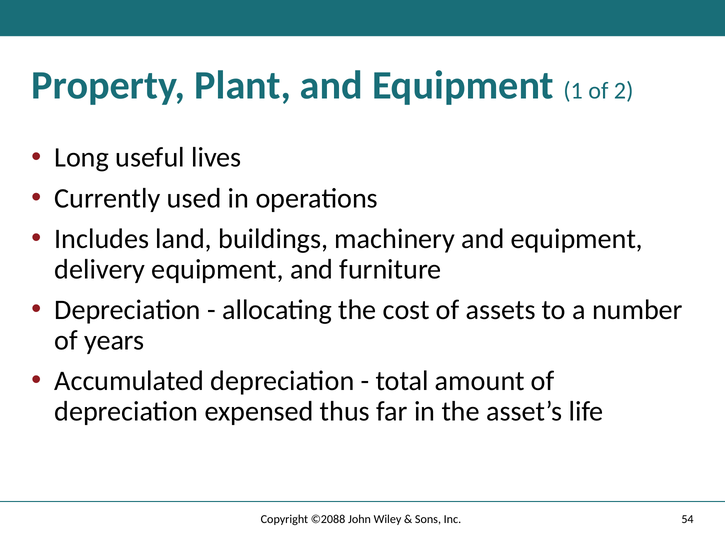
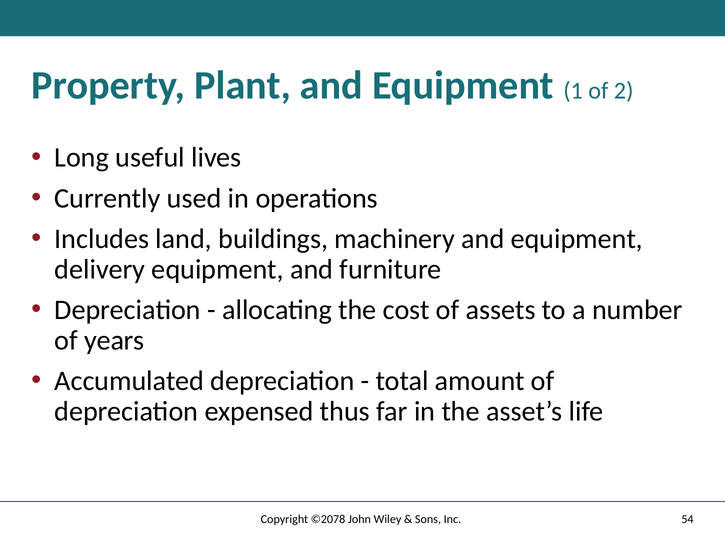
©2088: ©2088 -> ©2078
